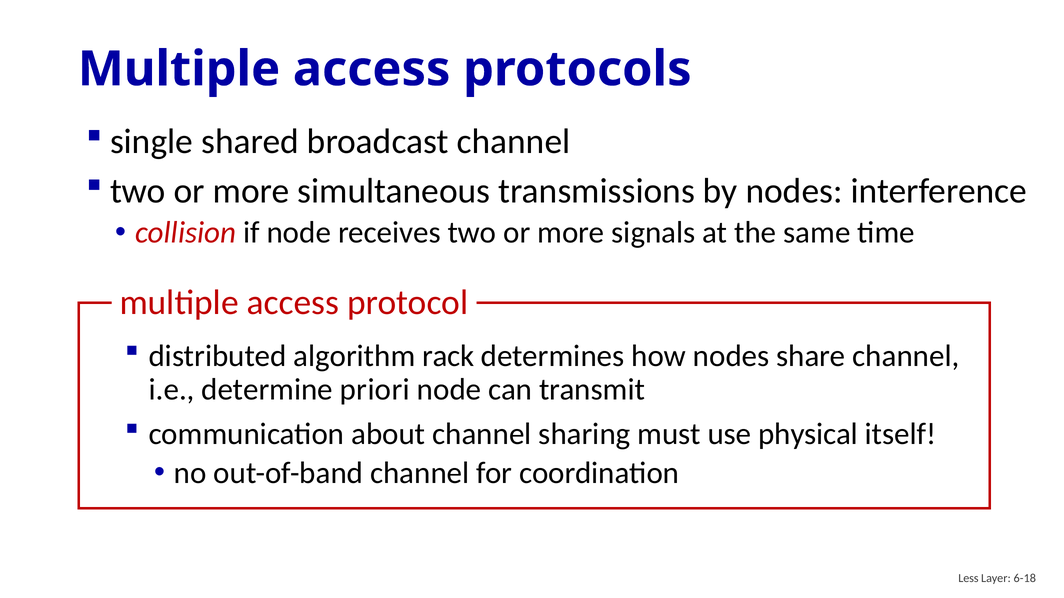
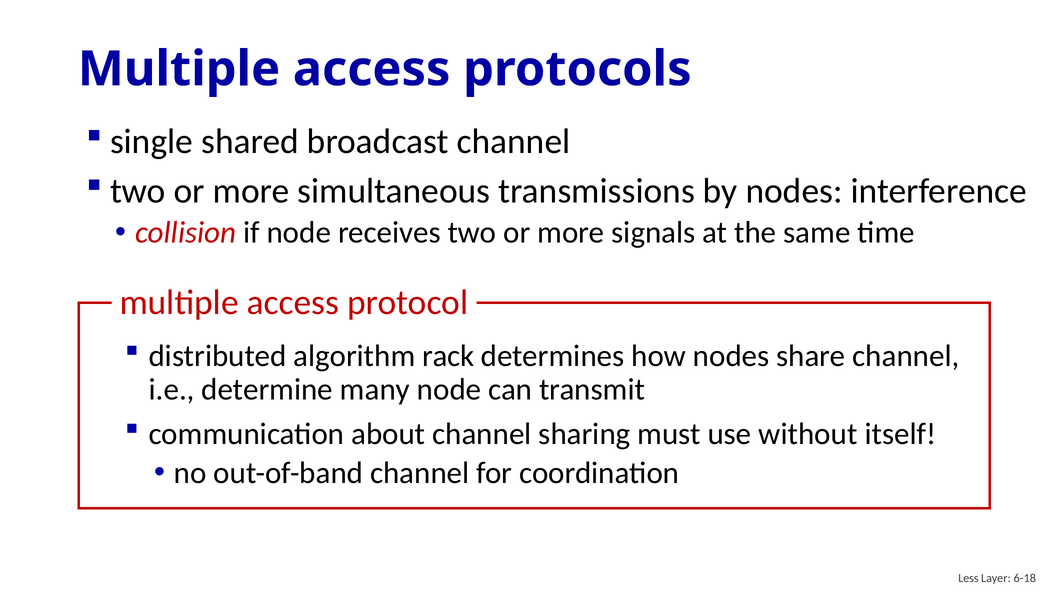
priori: priori -> many
physical: physical -> without
